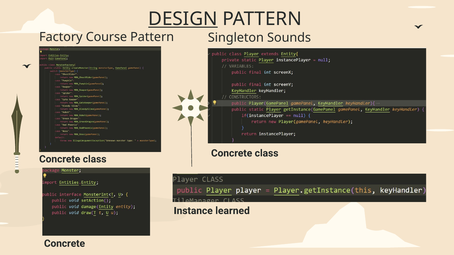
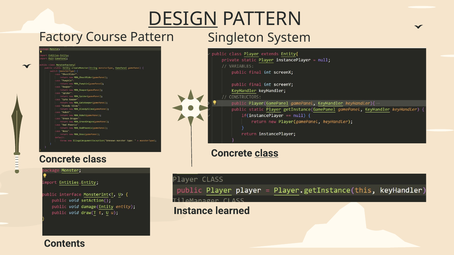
Sounds: Sounds -> System
class at (267, 153) underline: none -> present
Concrete at (64, 244): Concrete -> Contents
